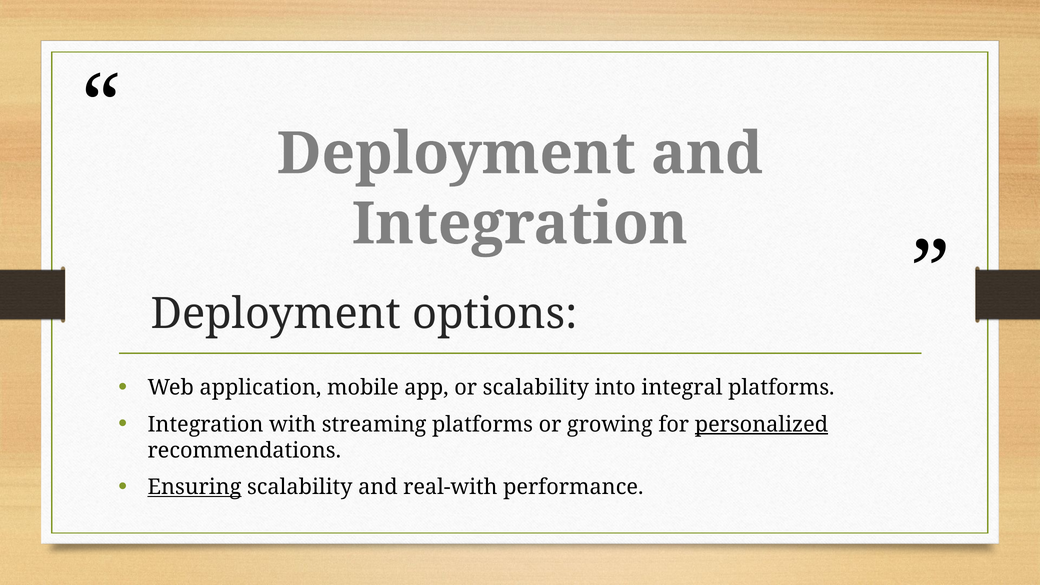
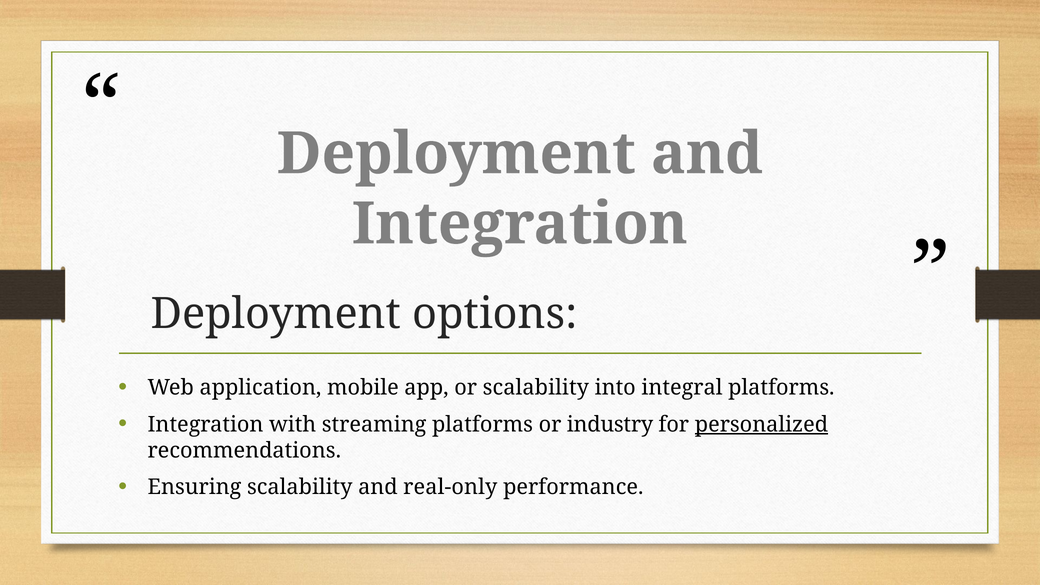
growing: growing -> industry
Ensuring underline: present -> none
real-with: real-with -> real-only
